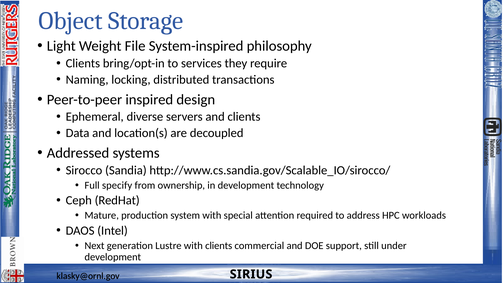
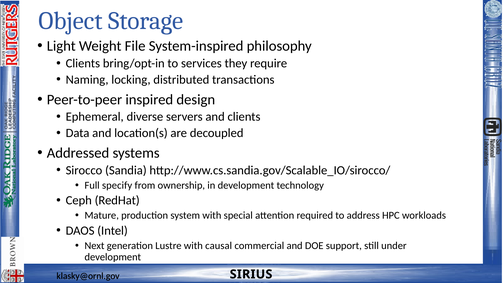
with clients: clients -> causal
